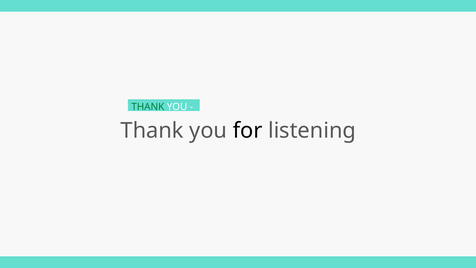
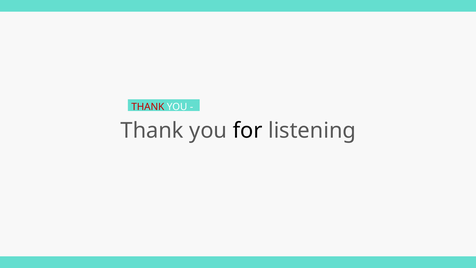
THANK at (148, 107) colour: green -> red
